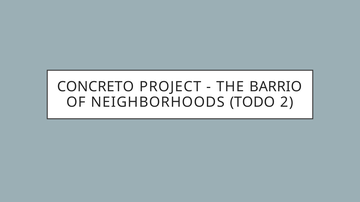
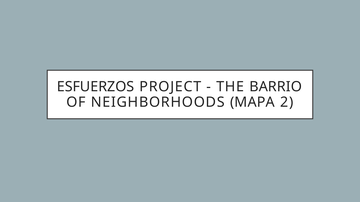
CONCRETO: CONCRETO -> ESFUERZOS
TODO: TODO -> MAPA
